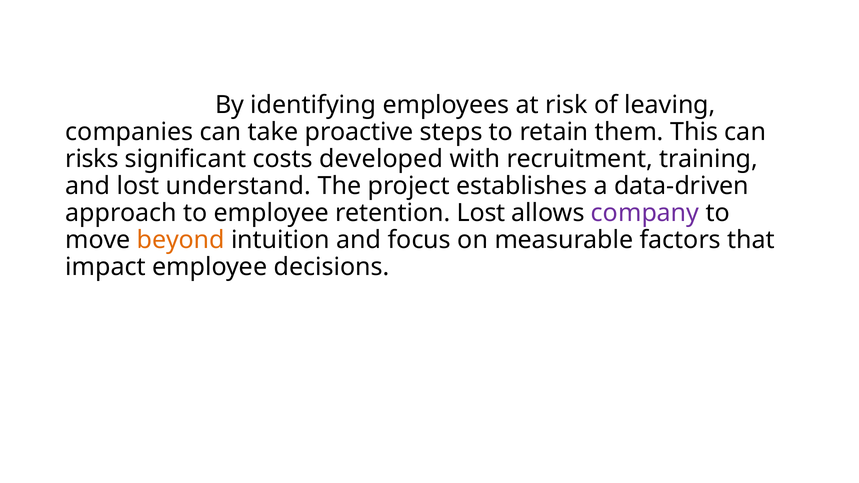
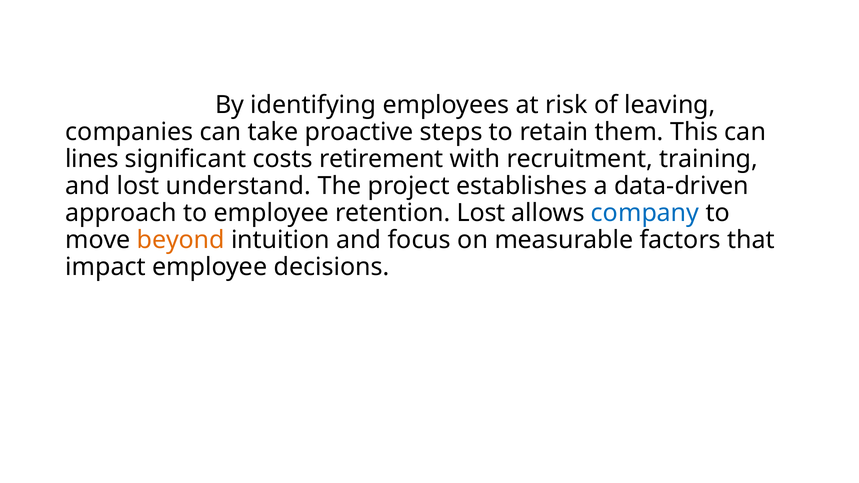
risks: risks -> lines
developed: developed -> retirement
company colour: purple -> blue
